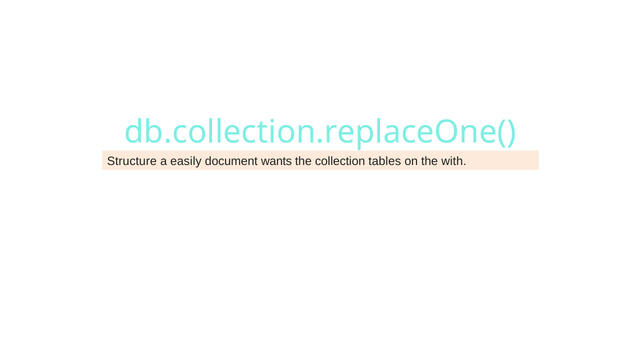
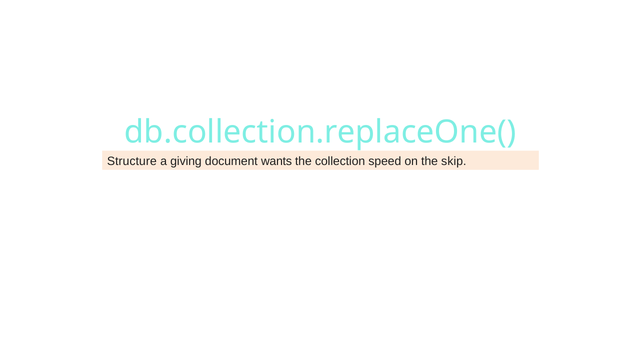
easily: easily -> giving
tables: tables -> speed
with: with -> skip
